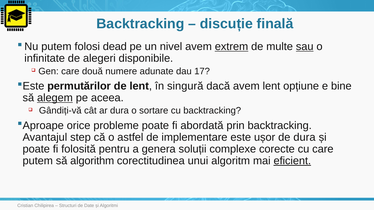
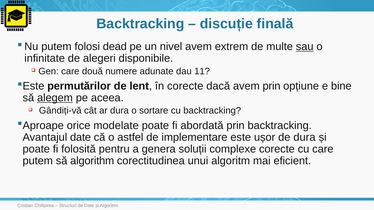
extrem underline: present -> none
17: 17 -> 11
în singură: singură -> corecte
avem lent: lent -> prin
probleme: probleme -> modelate
Avantajul step: step -> date
eficient underline: present -> none
